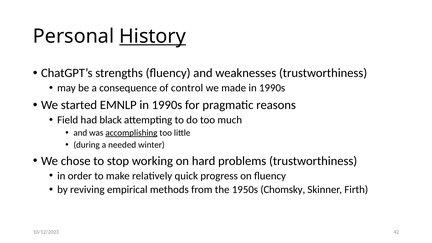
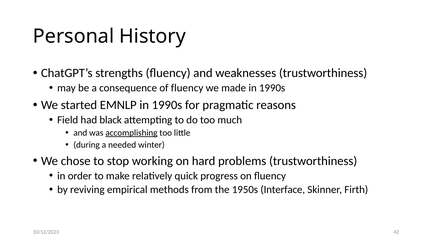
History underline: present -> none
of control: control -> fluency
Chomsky: Chomsky -> Interface
